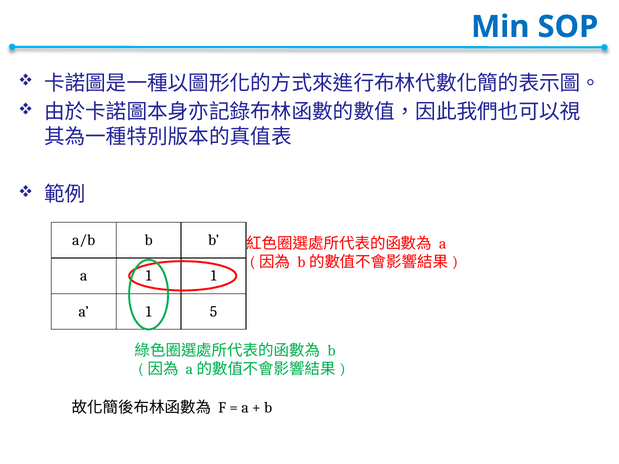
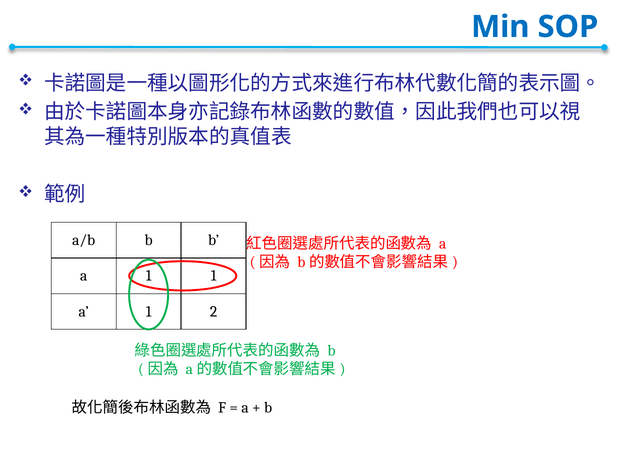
5: 5 -> 2
